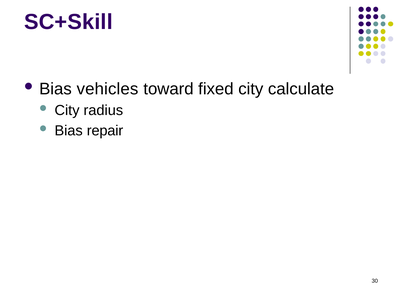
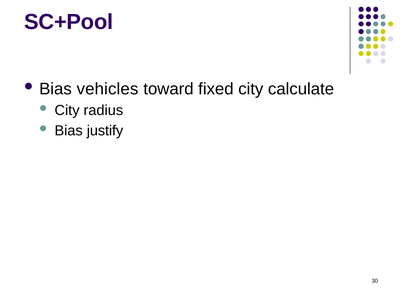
SC+Skill: SC+Skill -> SC+Pool
repair: repair -> justify
